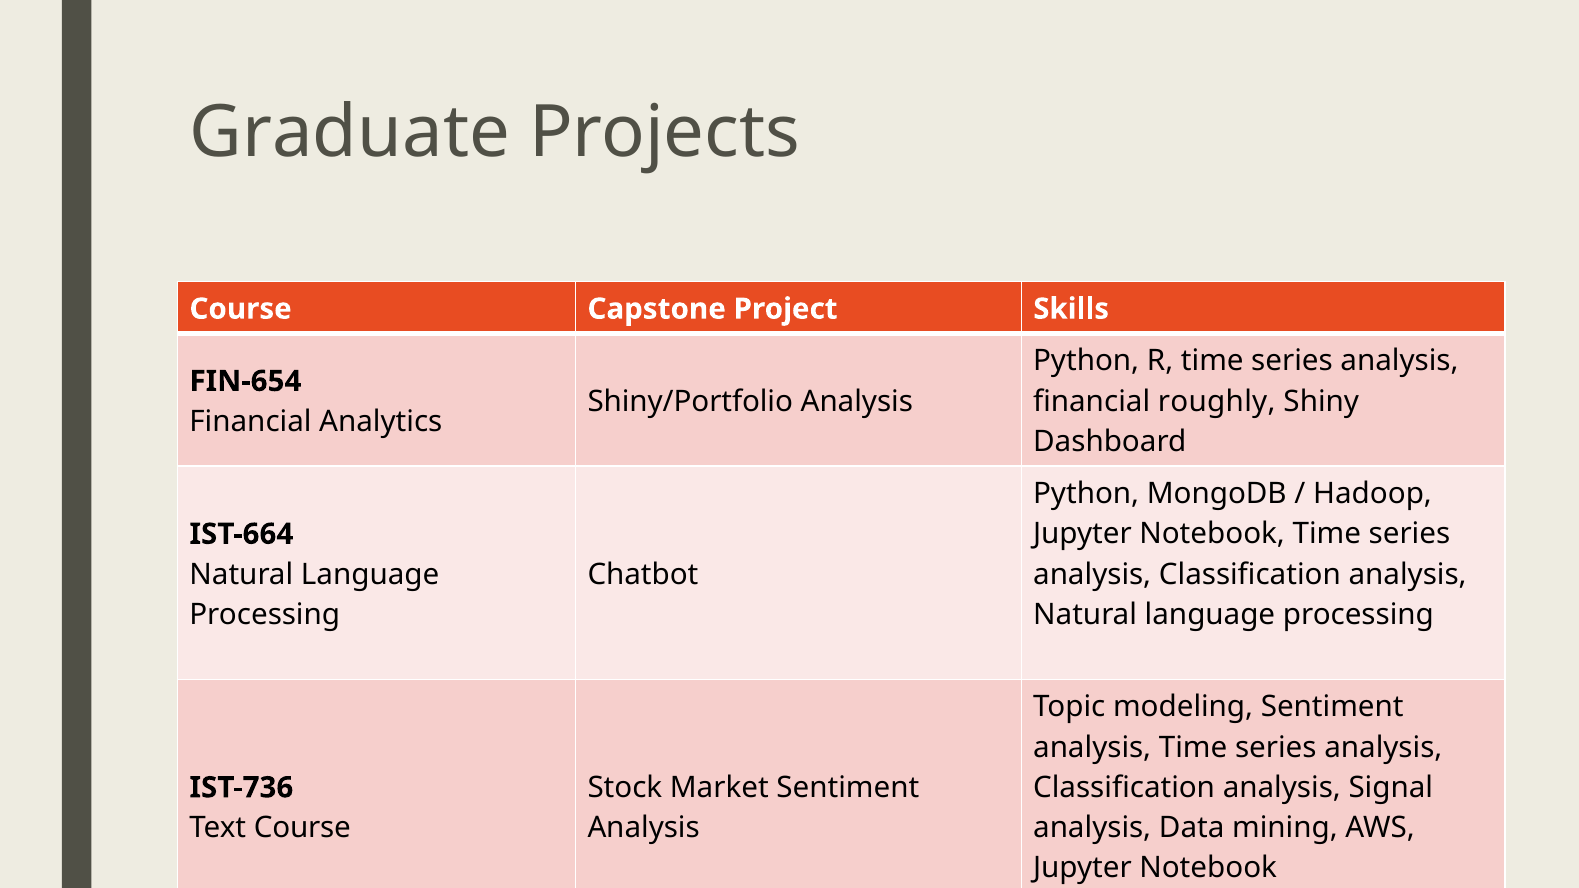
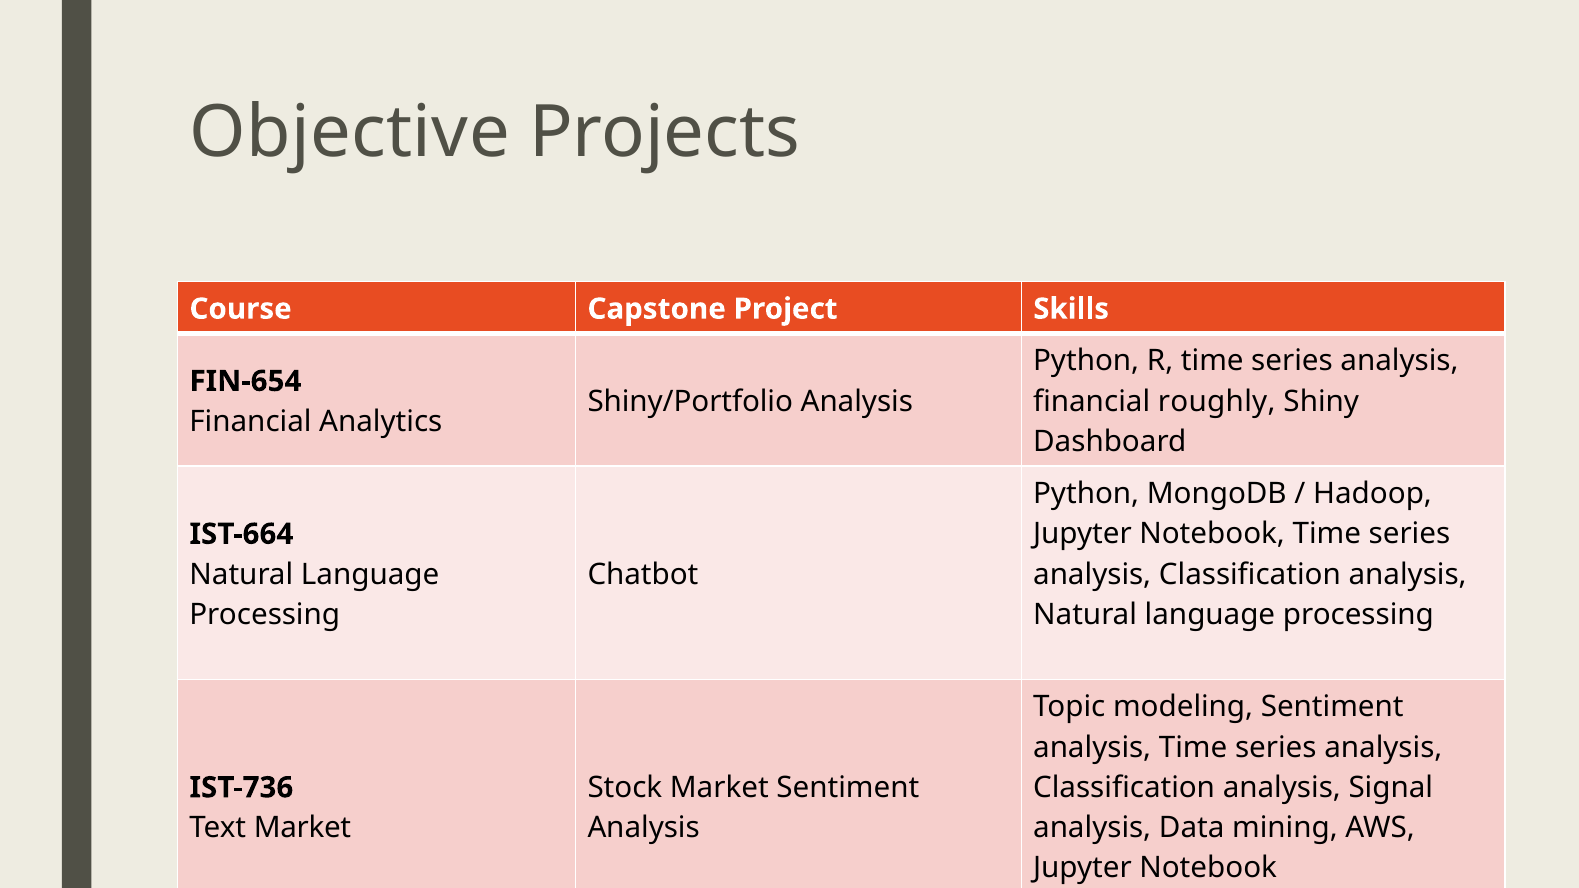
Graduate: Graduate -> Objective
Text Course: Course -> Market
